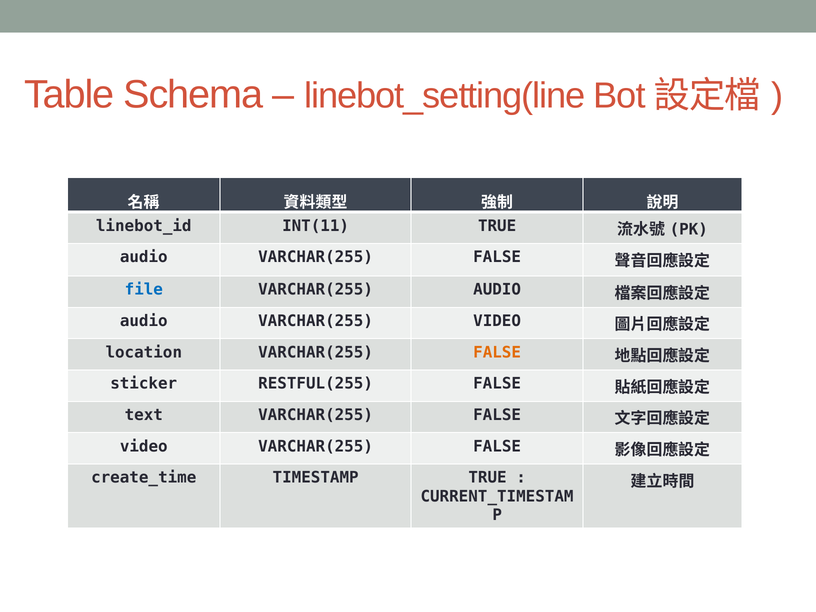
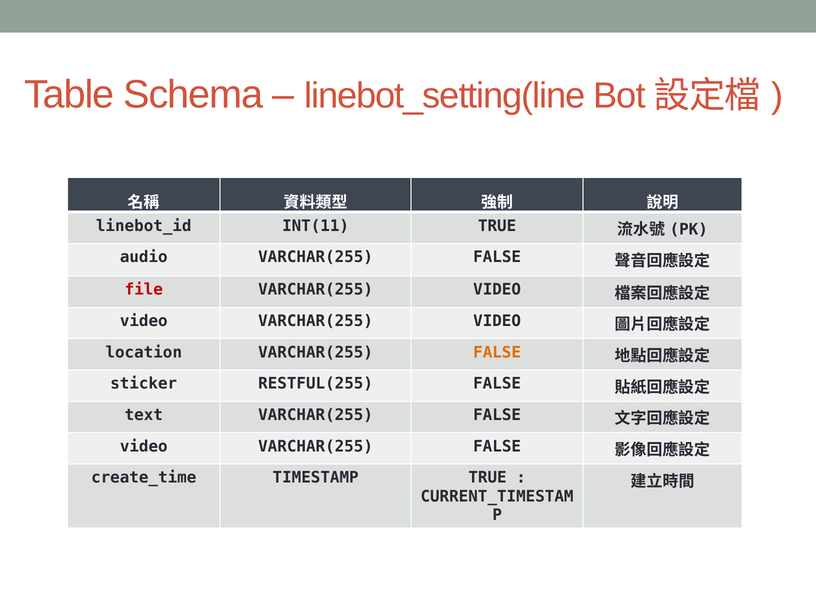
file colour: blue -> red
AUDIO at (497, 290): AUDIO -> VIDEO
audio at (144, 321): audio -> video
